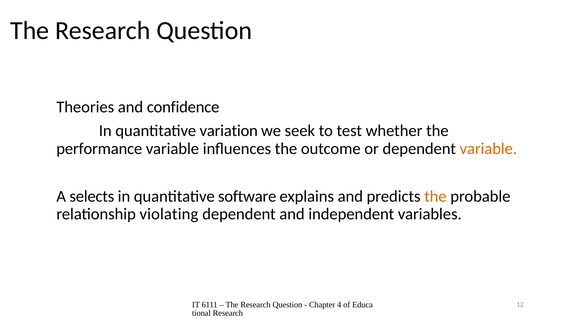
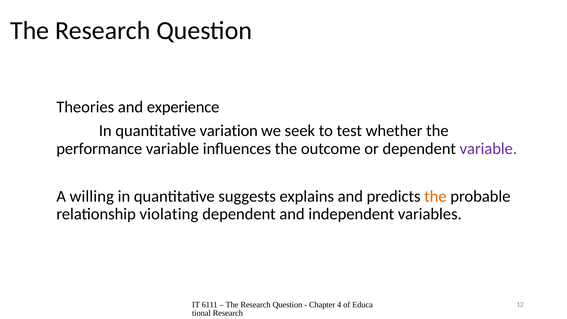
confidence: confidence -> experience
variable at (488, 149) colour: orange -> purple
selects: selects -> willing
software: software -> suggests
